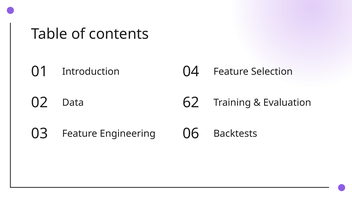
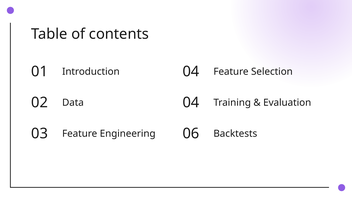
02 62: 62 -> 04
